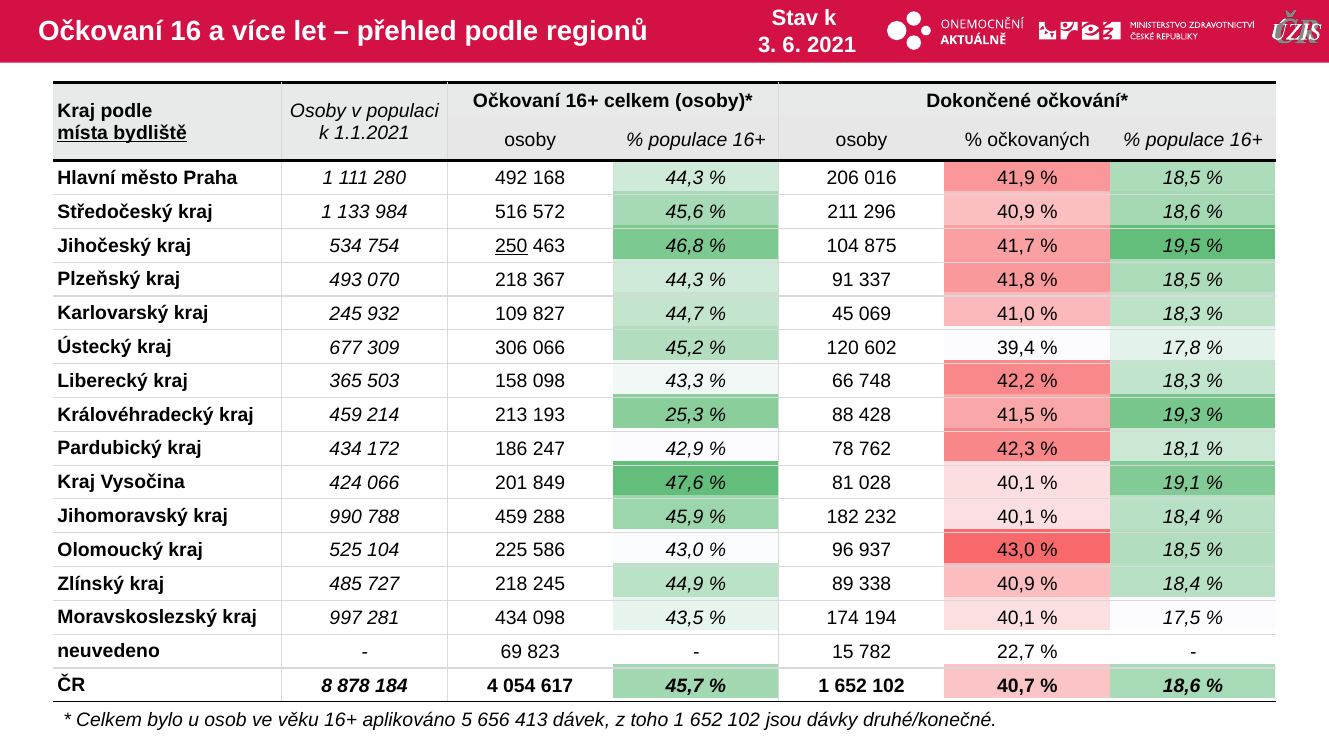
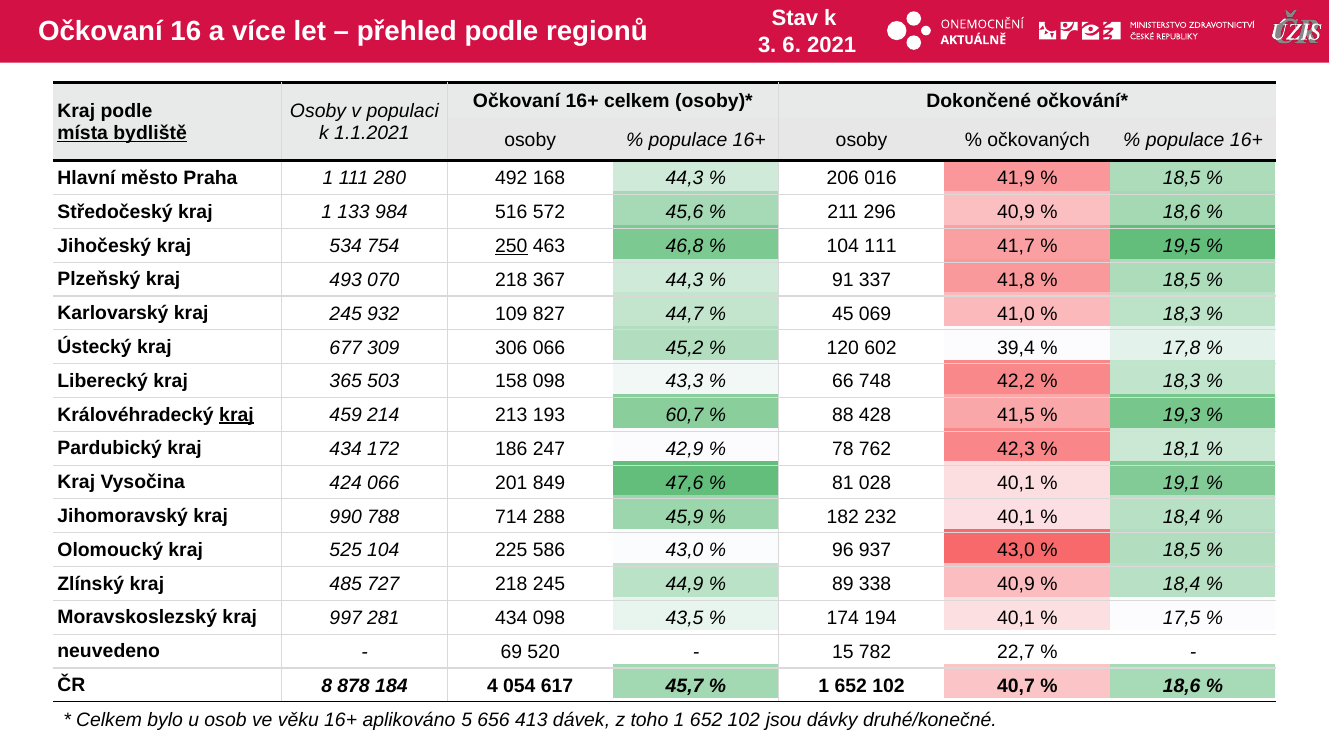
104 875: 875 -> 111
kraj at (237, 414) underline: none -> present
25,3: 25,3 -> 60,7
788 459: 459 -> 714
823: 823 -> 520
